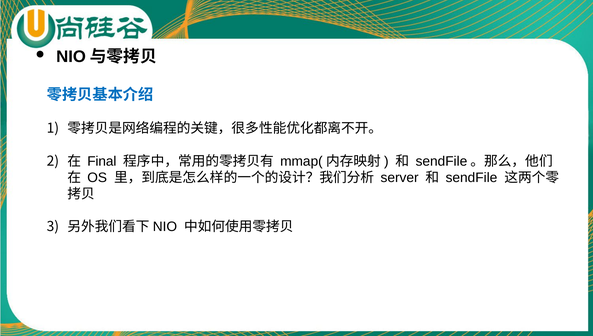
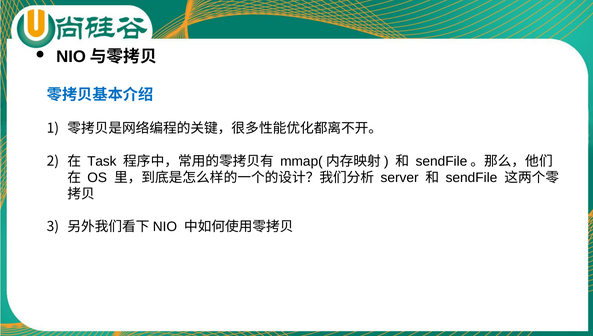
Final: Final -> Task
